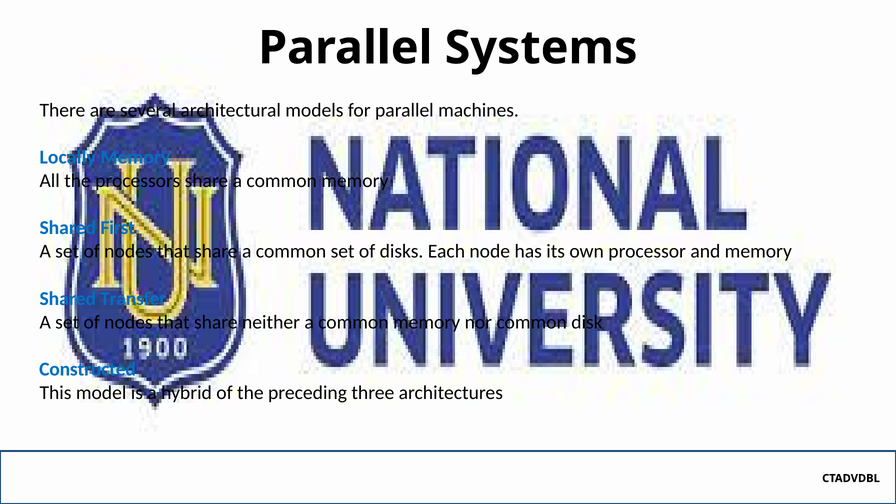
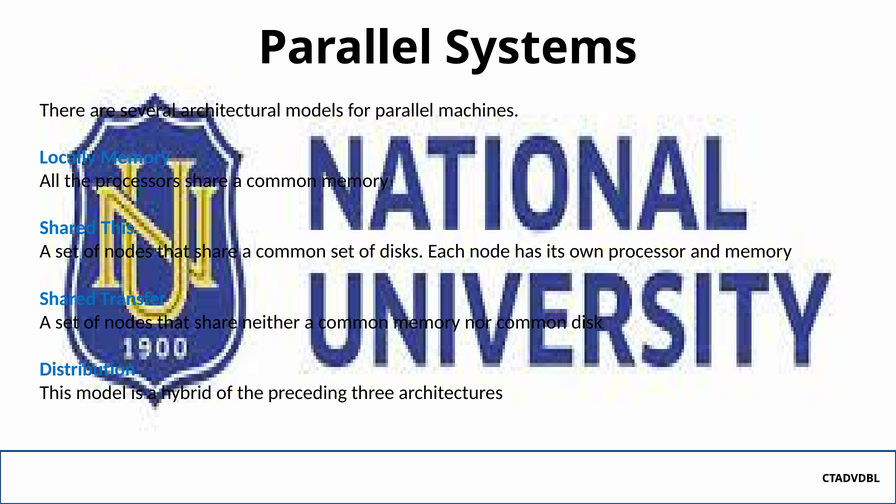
Shared First: First -> This
Constructed: Constructed -> Distribution
